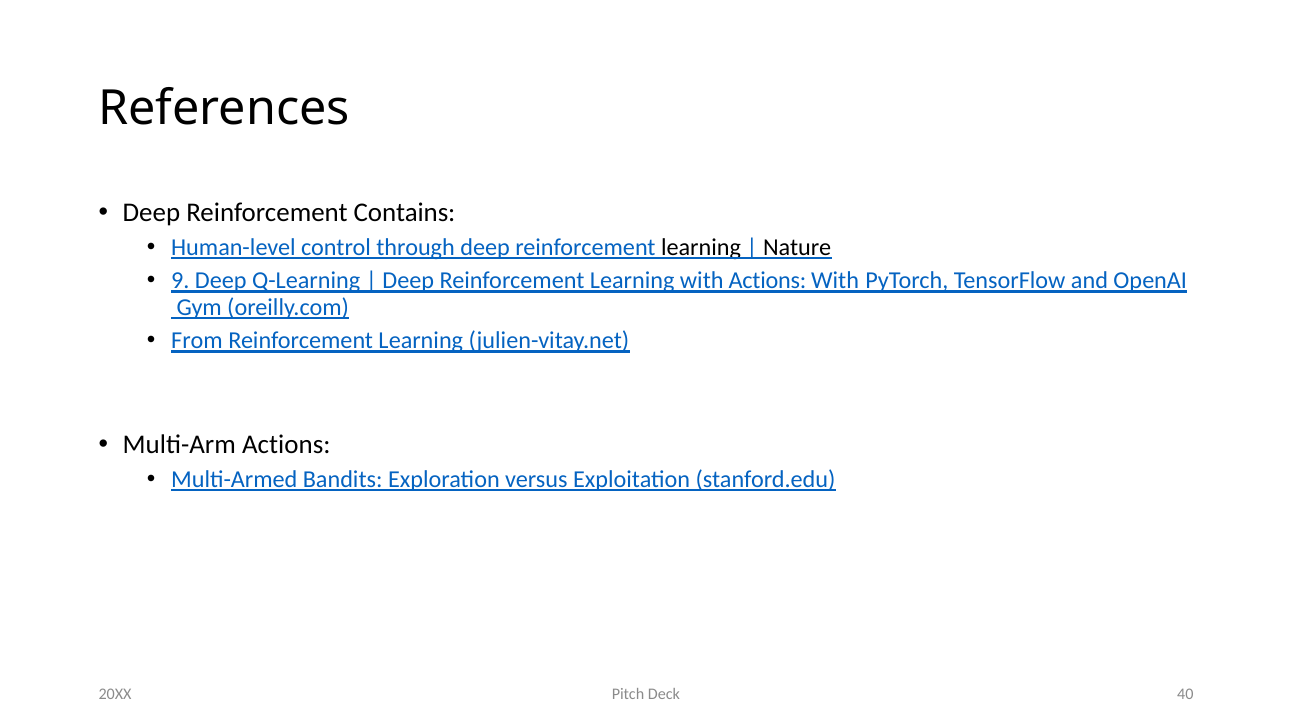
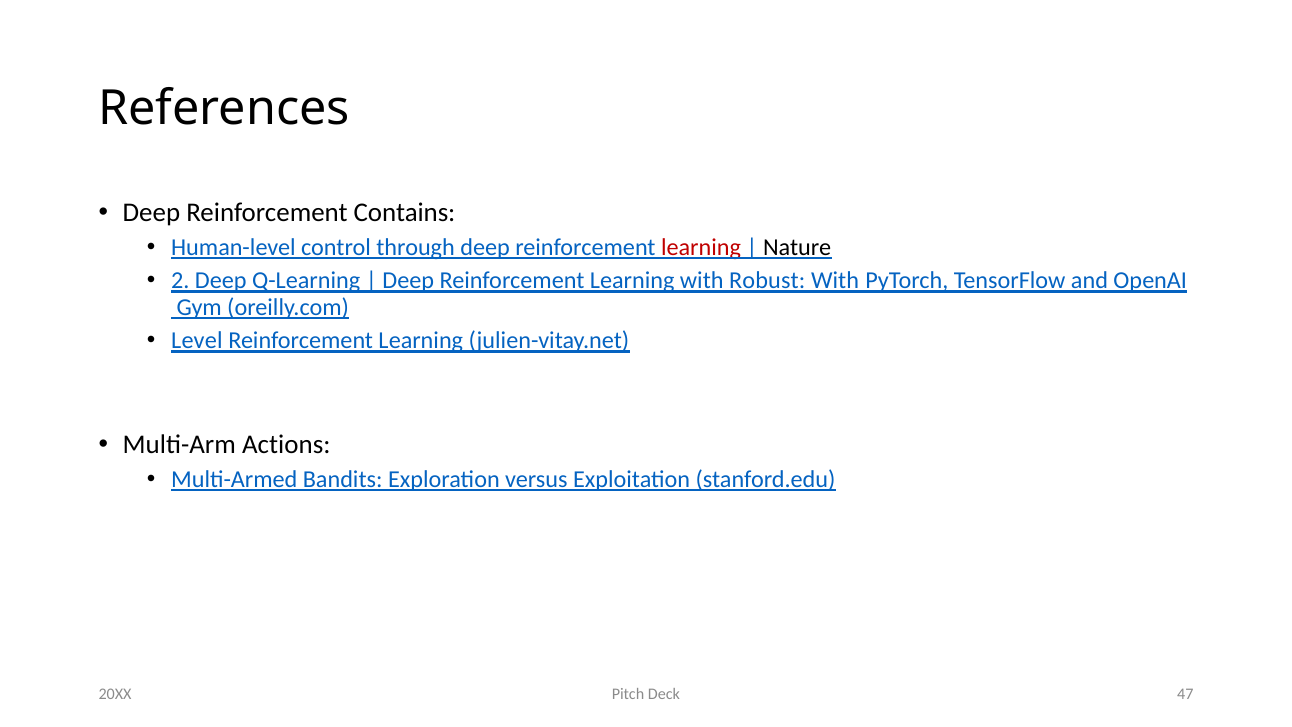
learning at (701, 247) colour: black -> red
9: 9 -> 2
with Actions: Actions -> Robust
From: From -> Level
40: 40 -> 47
